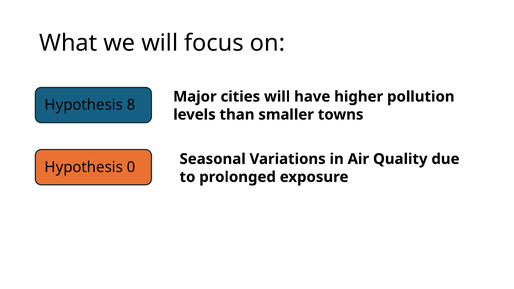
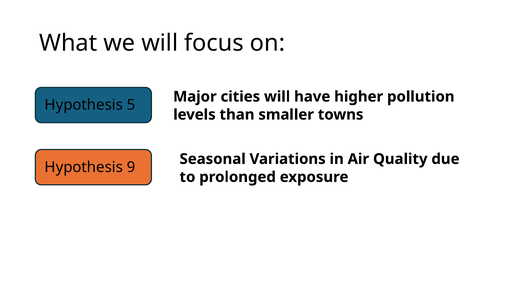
8: 8 -> 5
0: 0 -> 9
